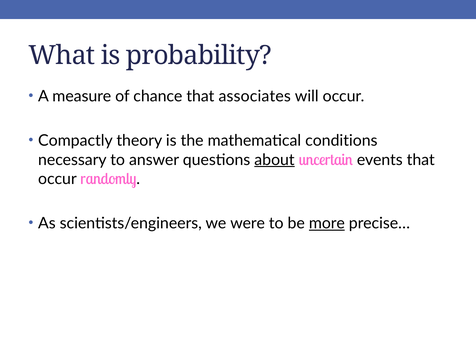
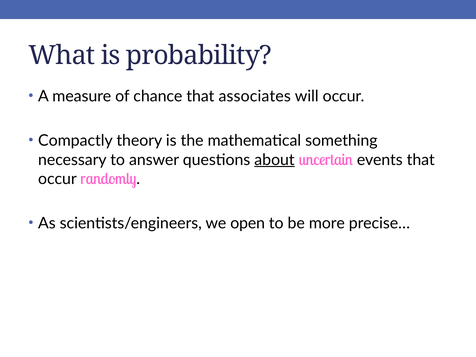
conditions: conditions -> something
were: were -> open
more underline: present -> none
